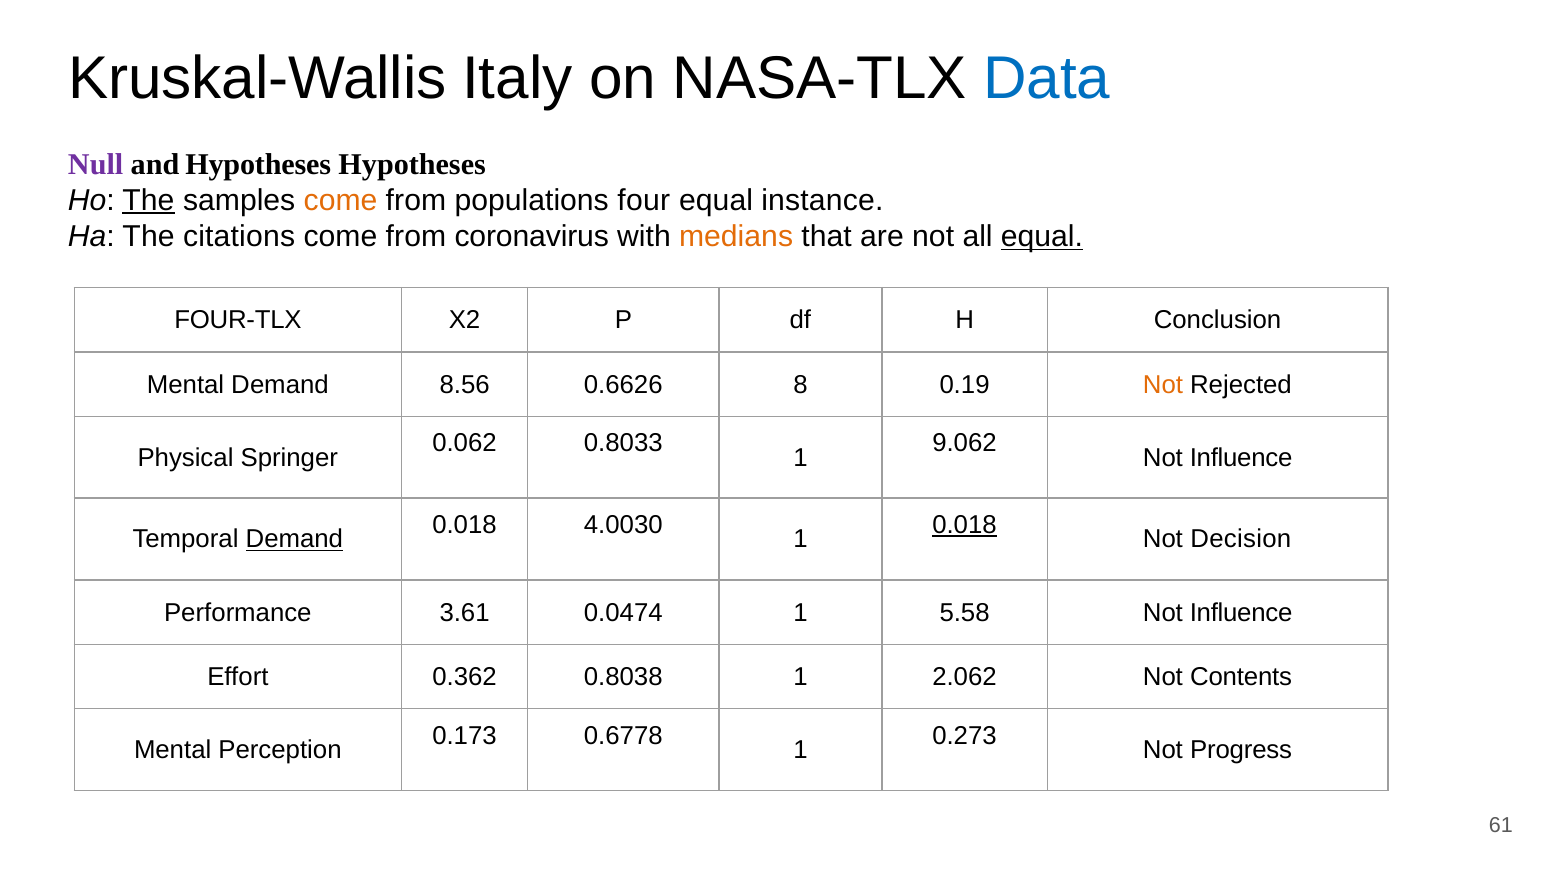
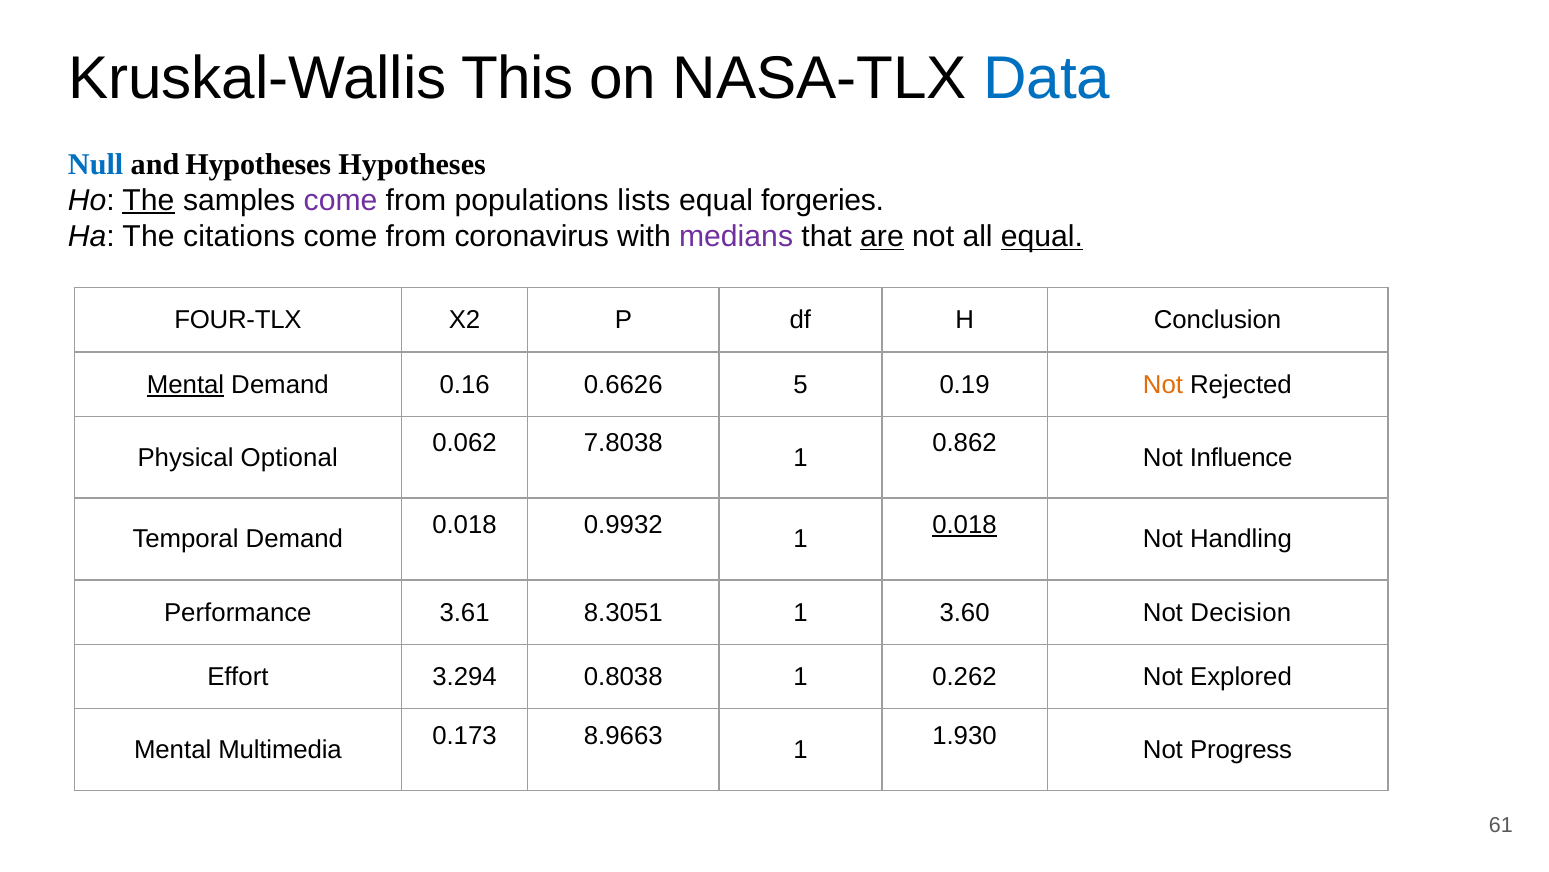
Italy: Italy -> This
Null colour: purple -> blue
come at (341, 200) colour: orange -> purple
four: four -> lists
instance: instance -> forgeries
medians colour: orange -> purple
are underline: none -> present
Mental at (186, 384) underline: none -> present
8.56: 8.56 -> 0.16
8: 8 -> 5
0.8033: 0.8033 -> 7.8038
9.062: 9.062 -> 0.862
Springer: Springer -> Optional
4.0030: 4.0030 -> 0.9932
Demand at (294, 539) underline: present -> none
Decision: Decision -> Handling
0.0474: 0.0474 -> 8.3051
5.58: 5.58 -> 3.60
Influence at (1241, 612): Influence -> Decision
0.362: 0.362 -> 3.294
2.062: 2.062 -> 0.262
Contents: Contents -> Explored
0.6778: 0.6778 -> 8.9663
0.273: 0.273 -> 1.930
Perception: Perception -> Multimedia
